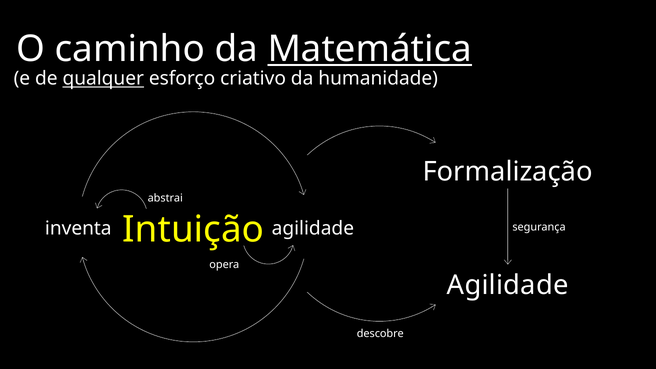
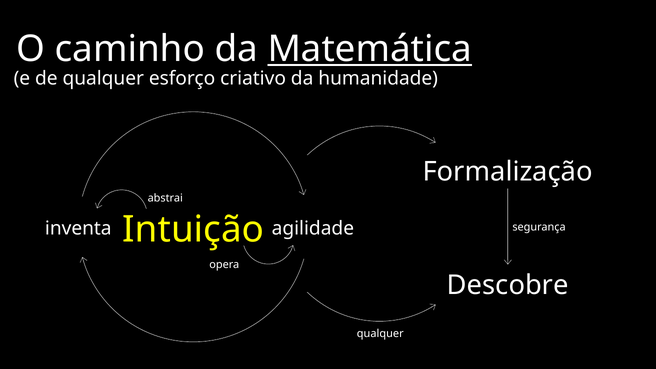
qualquer at (103, 79) underline: present -> none
Agilidade at (508, 285): Agilidade -> Descobre
descobre at (380, 334): descobre -> qualquer
